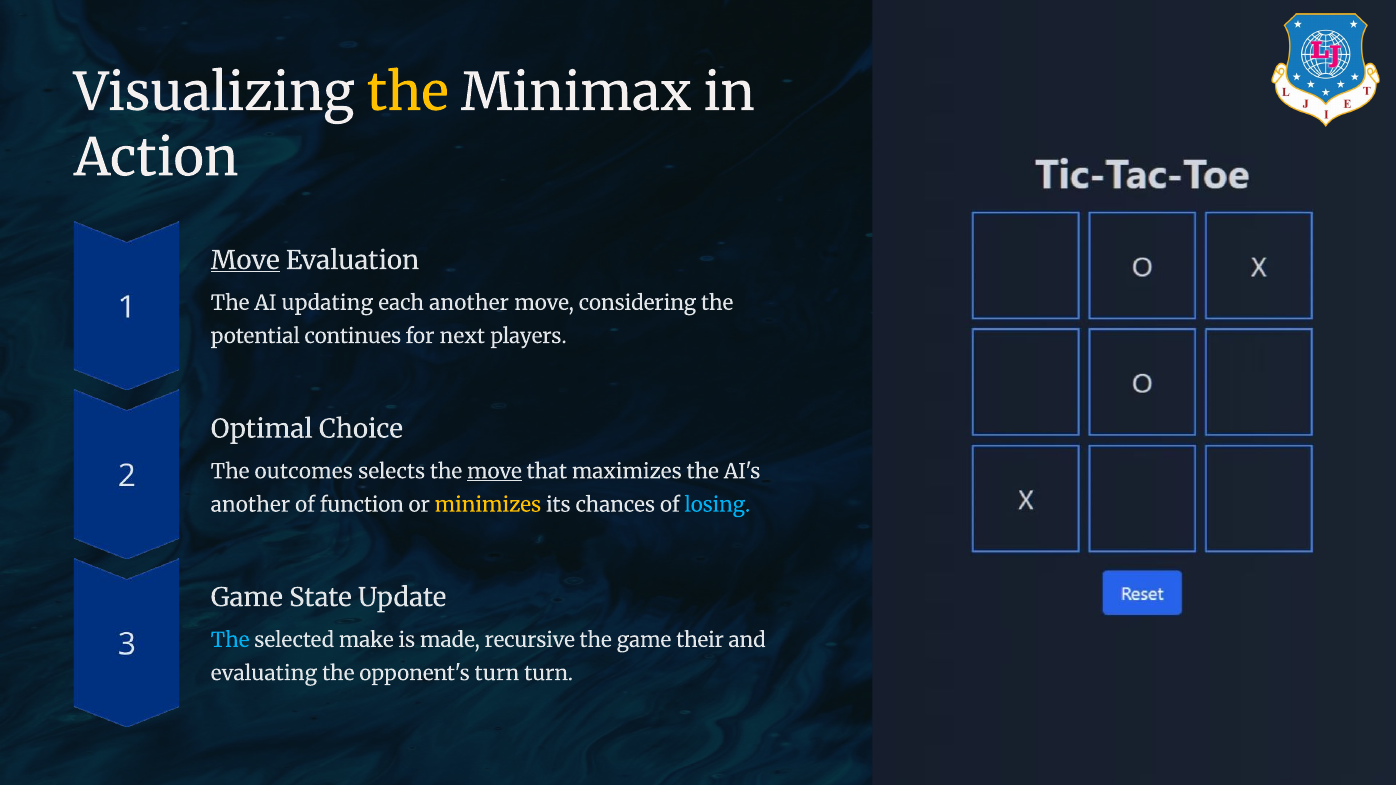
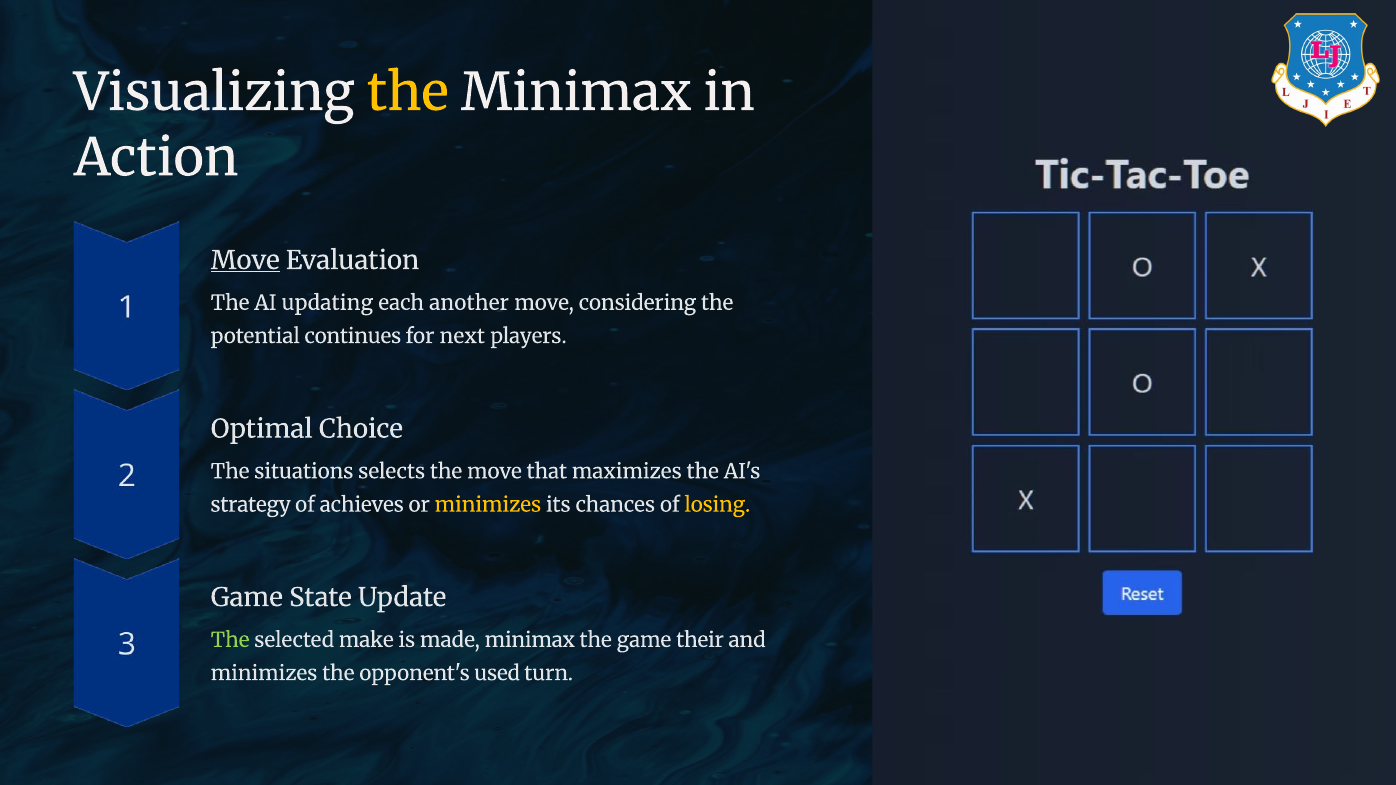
outcomes: outcomes -> situations
move at (494, 472) underline: present -> none
another at (250, 505): another -> strategy
function: function -> achieves
losing colour: light blue -> yellow
The at (230, 640) colour: light blue -> light green
made recursive: recursive -> minimax
evaluating at (264, 674): evaluating -> minimizes
opponent's turn: turn -> used
